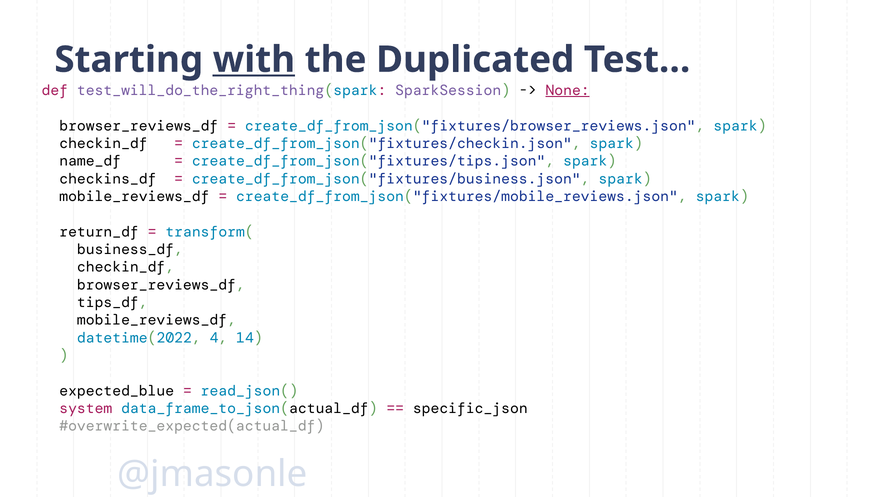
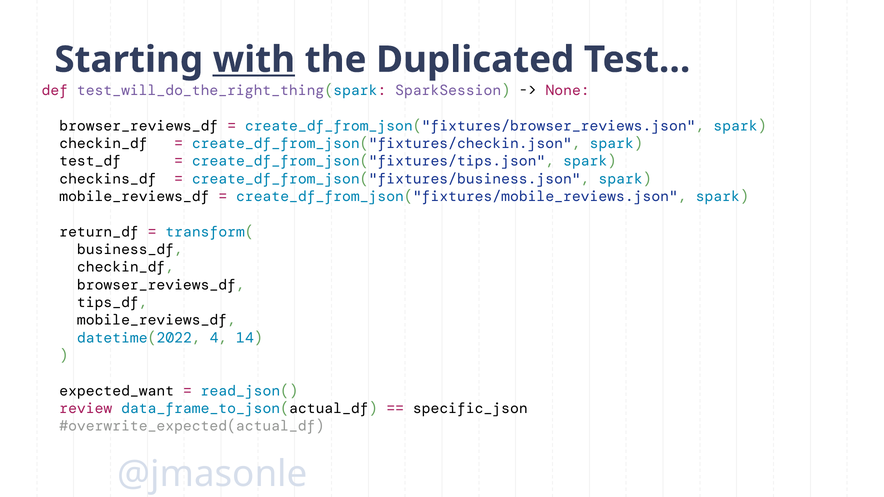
None underline: present -> none
name_df: name_df -> test_df
expected_blue: expected_blue -> expected_want
system: system -> review
